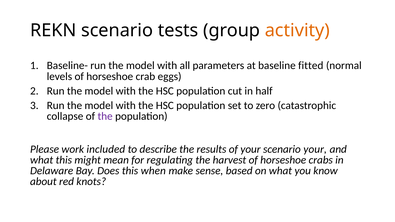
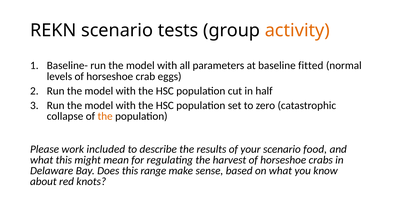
the at (105, 116) colour: purple -> orange
scenario your: your -> food
when: when -> range
